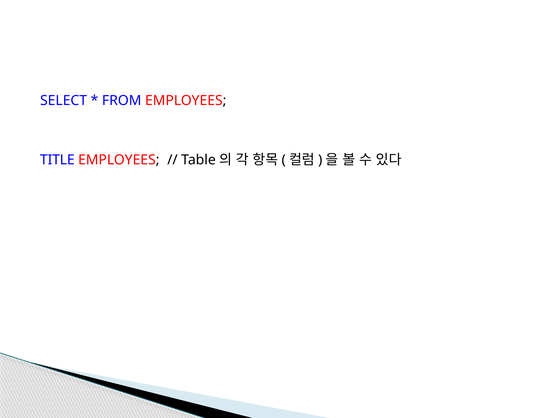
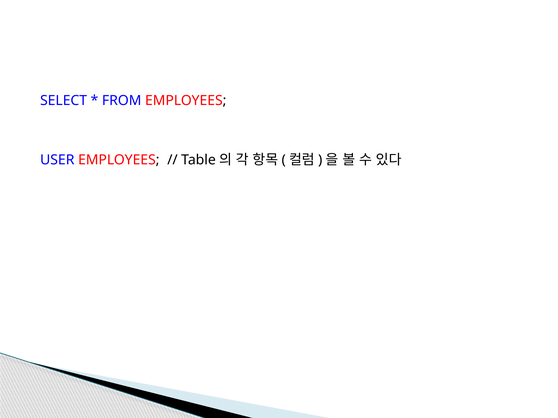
TITLE: TITLE -> USER
